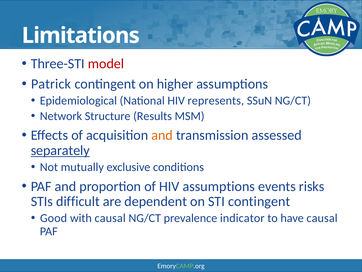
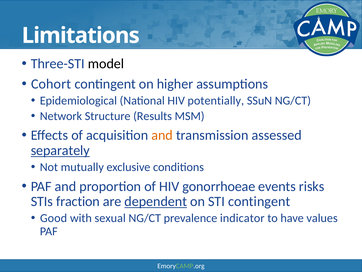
model colour: red -> black
Patrick: Patrick -> Cohort
represents: represents -> potentially
HIV assumptions: assumptions -> gonorrhoeae
difficult: difficult -> fraction
dependent underline: none -> present
with causal: causal -> sexual
have causal: causal -> values
